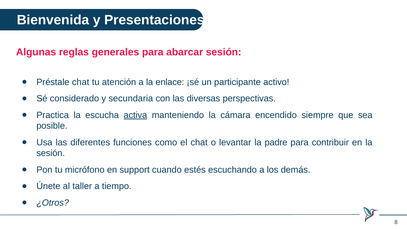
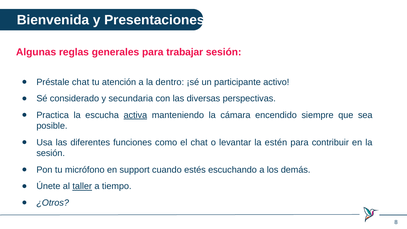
abarcar: abarcar -> trabajar
enlace: enlace -> dentro
padre: padre -> estén
taller underline: none -> present
